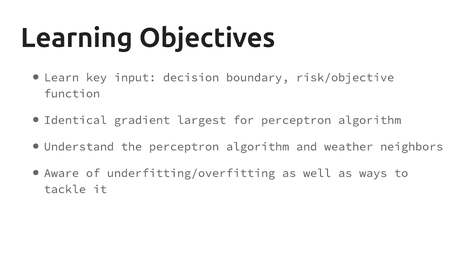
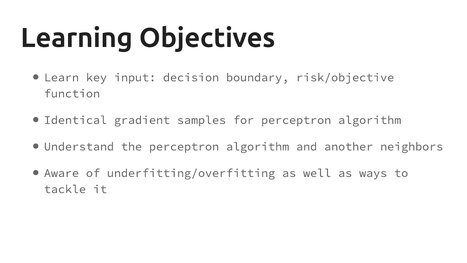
largest: largest -> samples
weather: weather -> another
